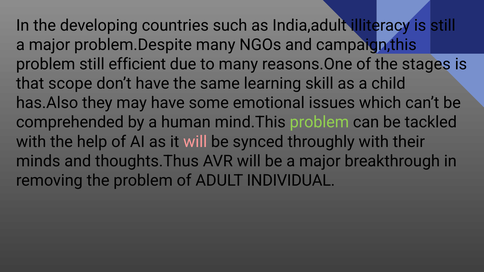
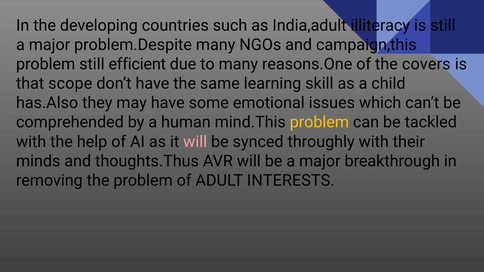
stages: stages -> covers
problem at (319, 122) colour: light green -> yellow
INDIVIDUAL: INDIVIDUAL -> INTERESTS
